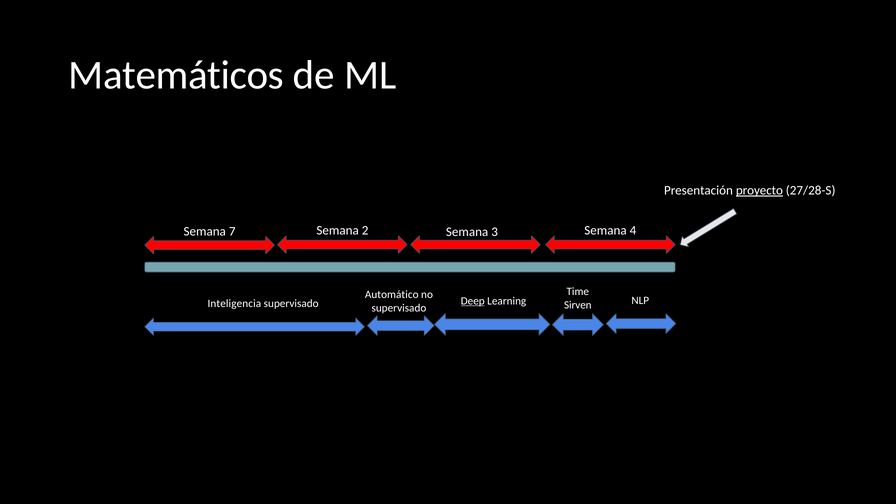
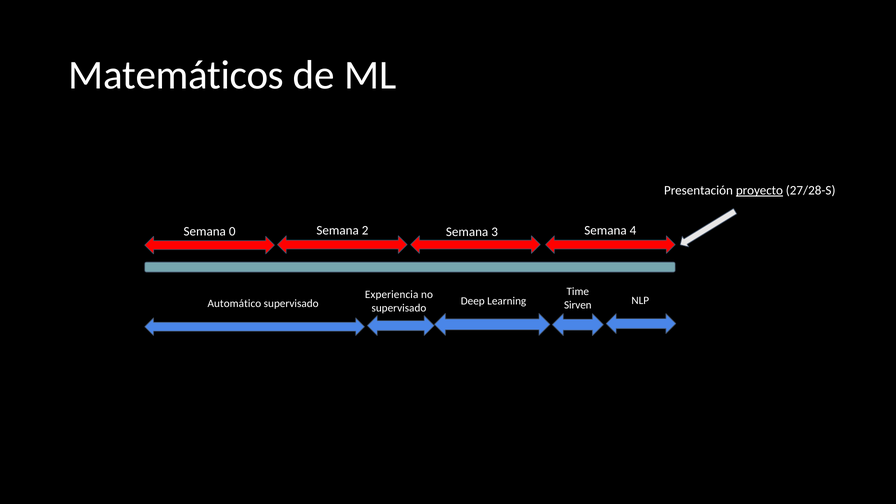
7: 7 -> 0
Automático: Automático -> Experiencia
Deep underline: present -> none
Inteligencia: Inteligencia -> Automático
